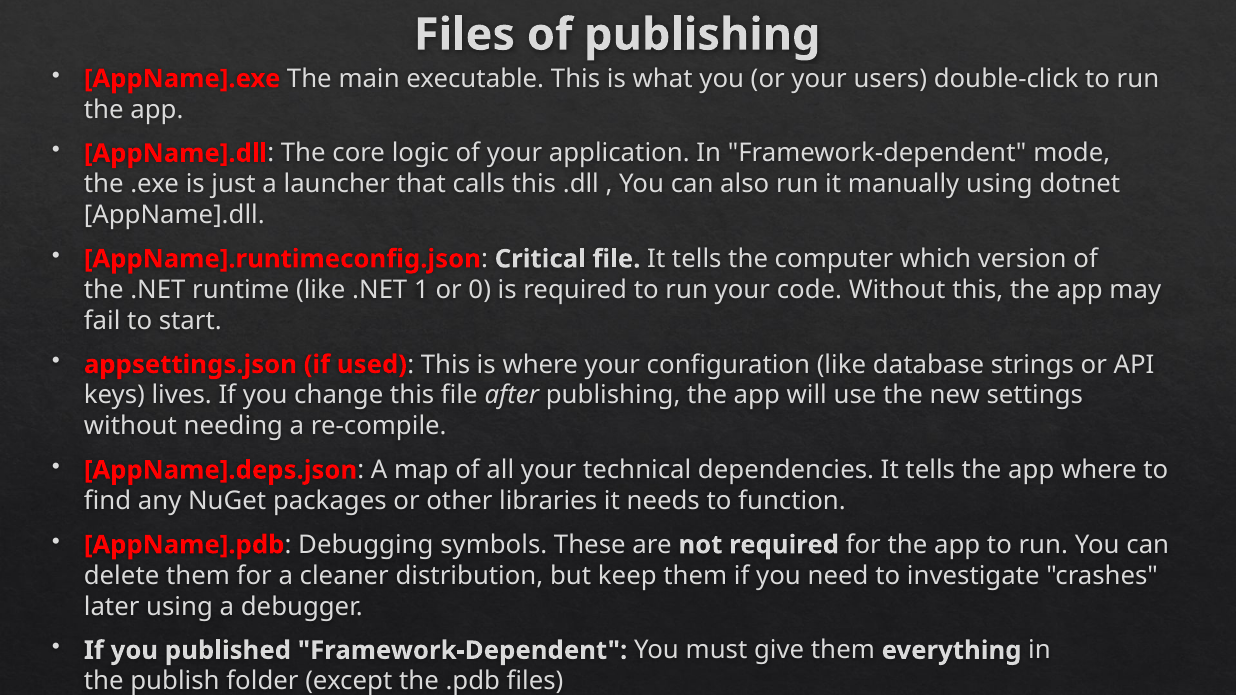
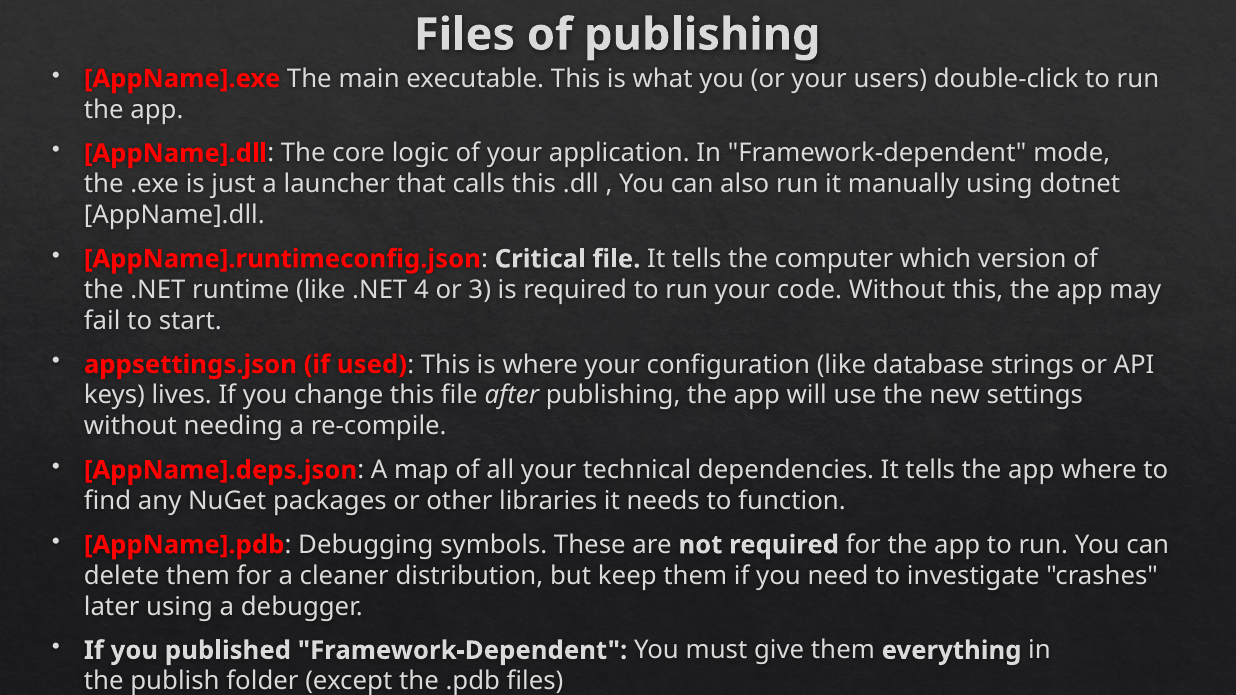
1: 1 -> 4
0: 0 -> 3
